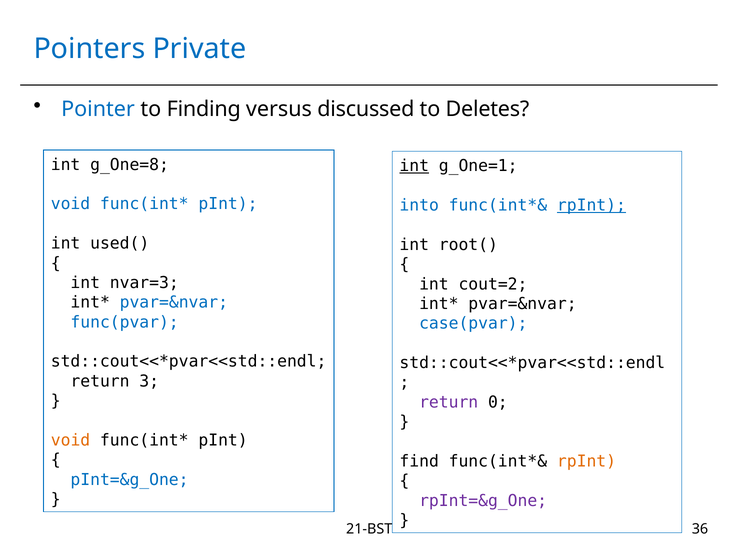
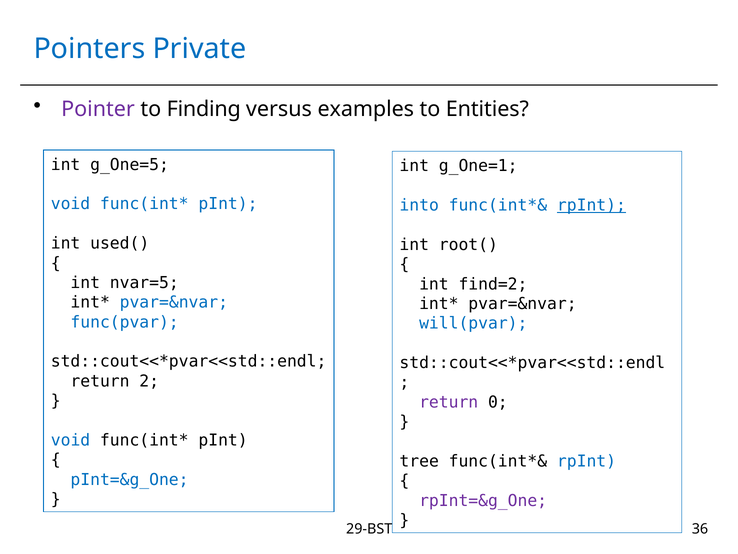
Pointer colour: blue -> purple
discussed: discussed -> examples
Deletes: Deletes -> Entities
g_One=8: g_One=8 -> g_One=5
int at (414, 166) underline: present -> none
nvar=3: nvar=3 -> nvar=5
cout=2: cout=2 -> find=2
case(pvar: case(pvar -> will(pvar
3: 3 -> 2
void at (71, 440) colour: orange -> blue
find: find -> tree
rpInt at (587, 461) colour: orange -> blue
21-BST: 21-BST -> 29-BST
